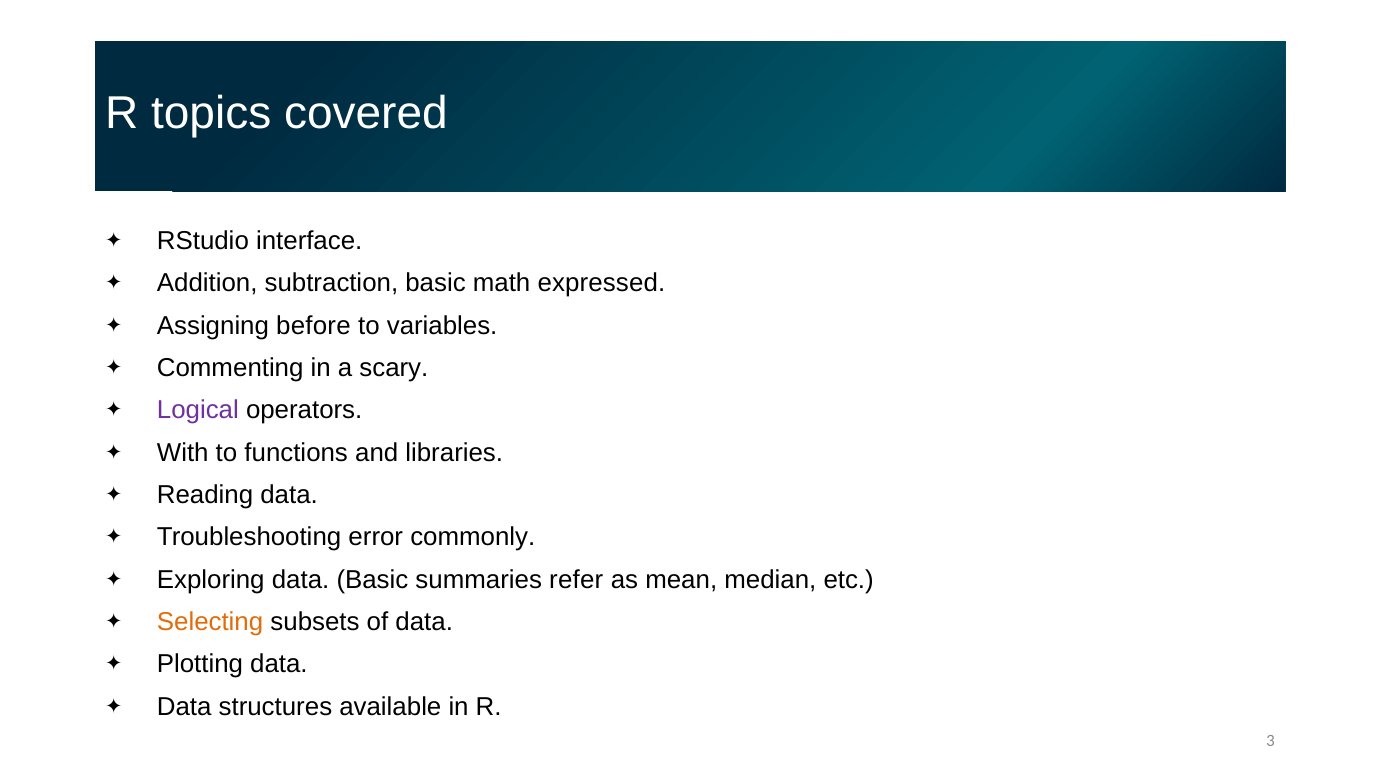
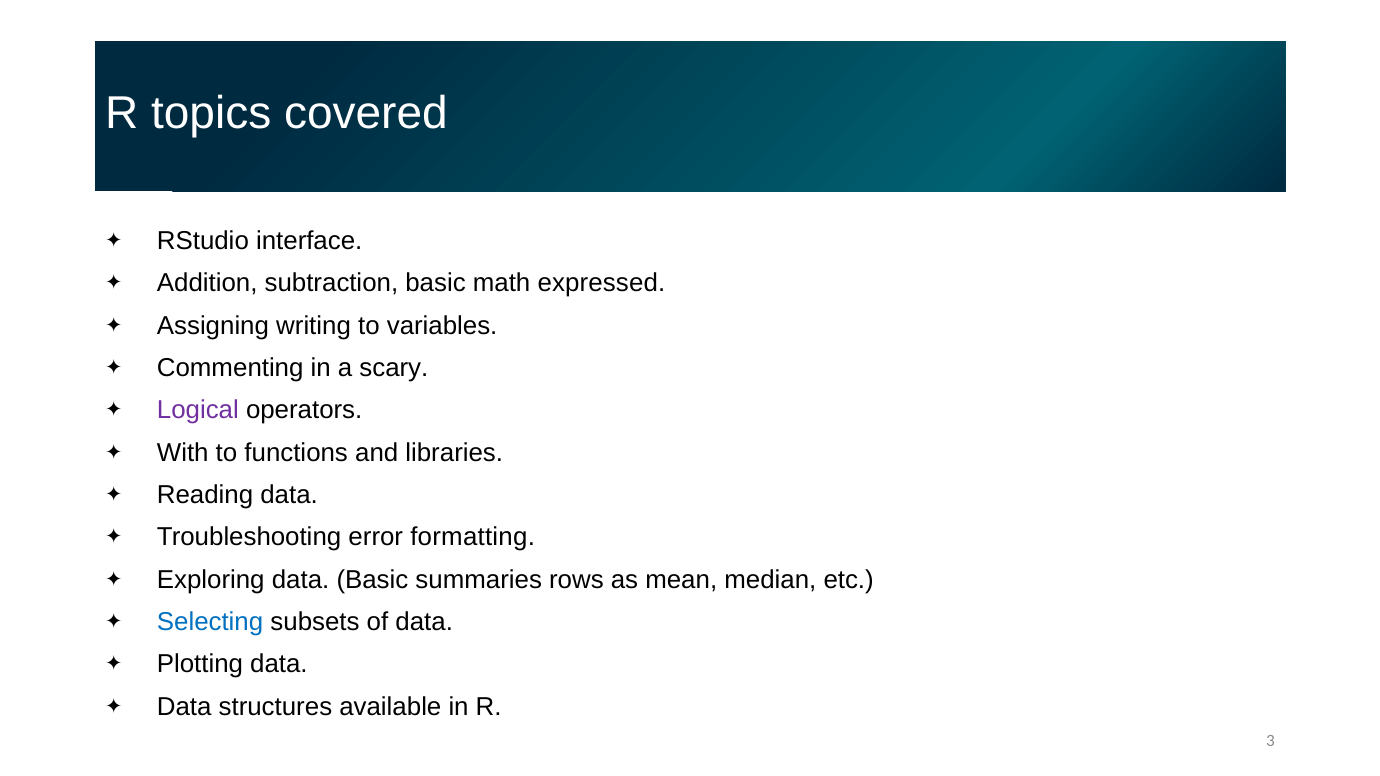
before: before -> writing
commonly: commonly -> formatting
refer: refer -> rows
Selecting colour: orange -> blue
